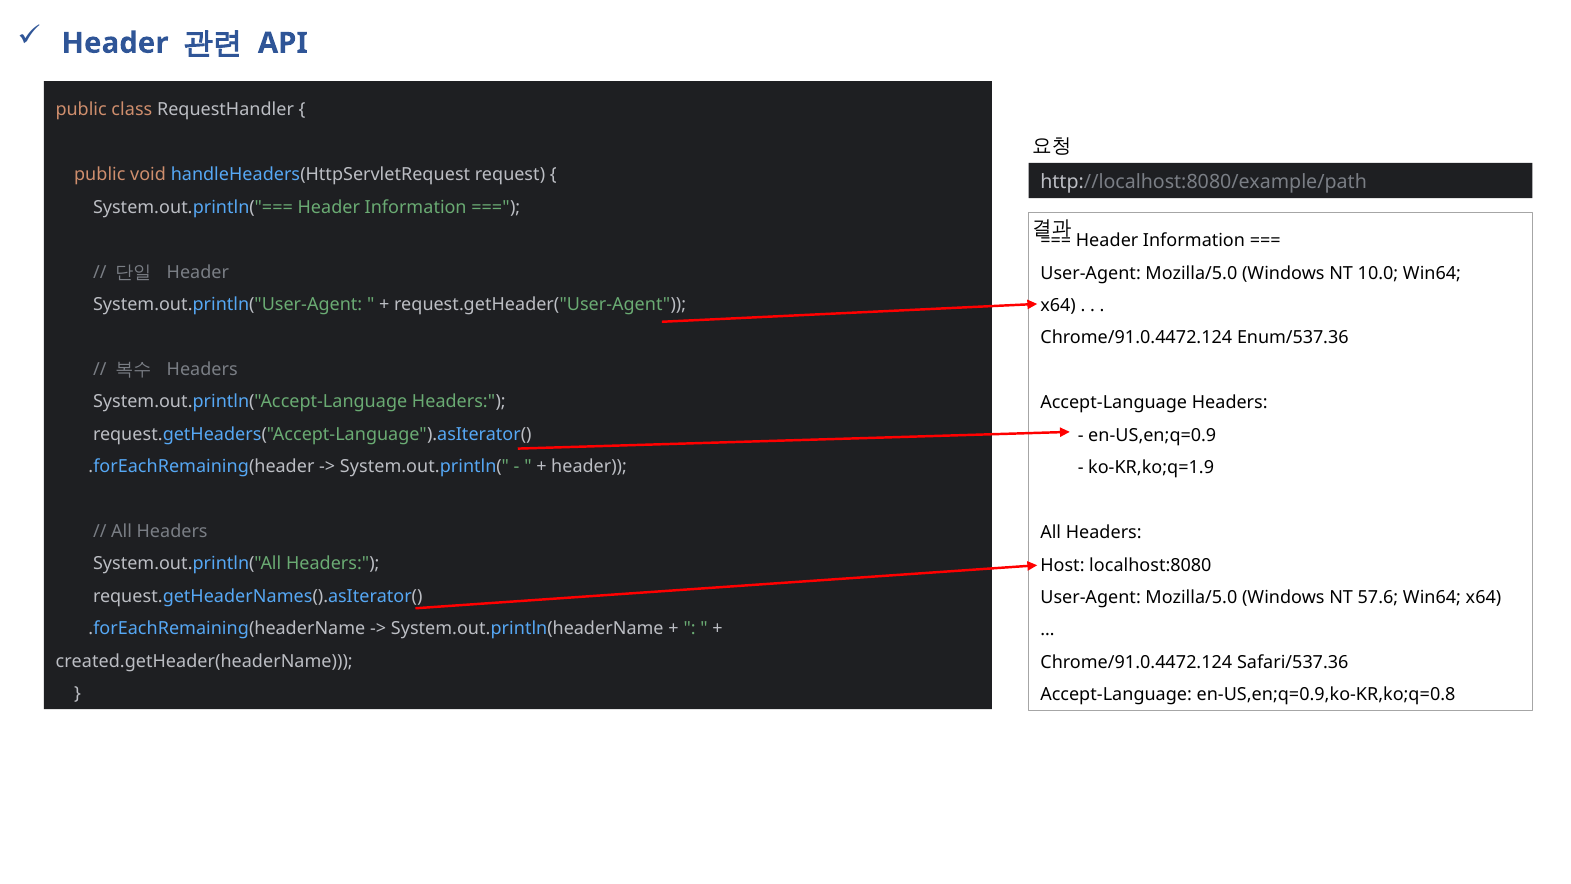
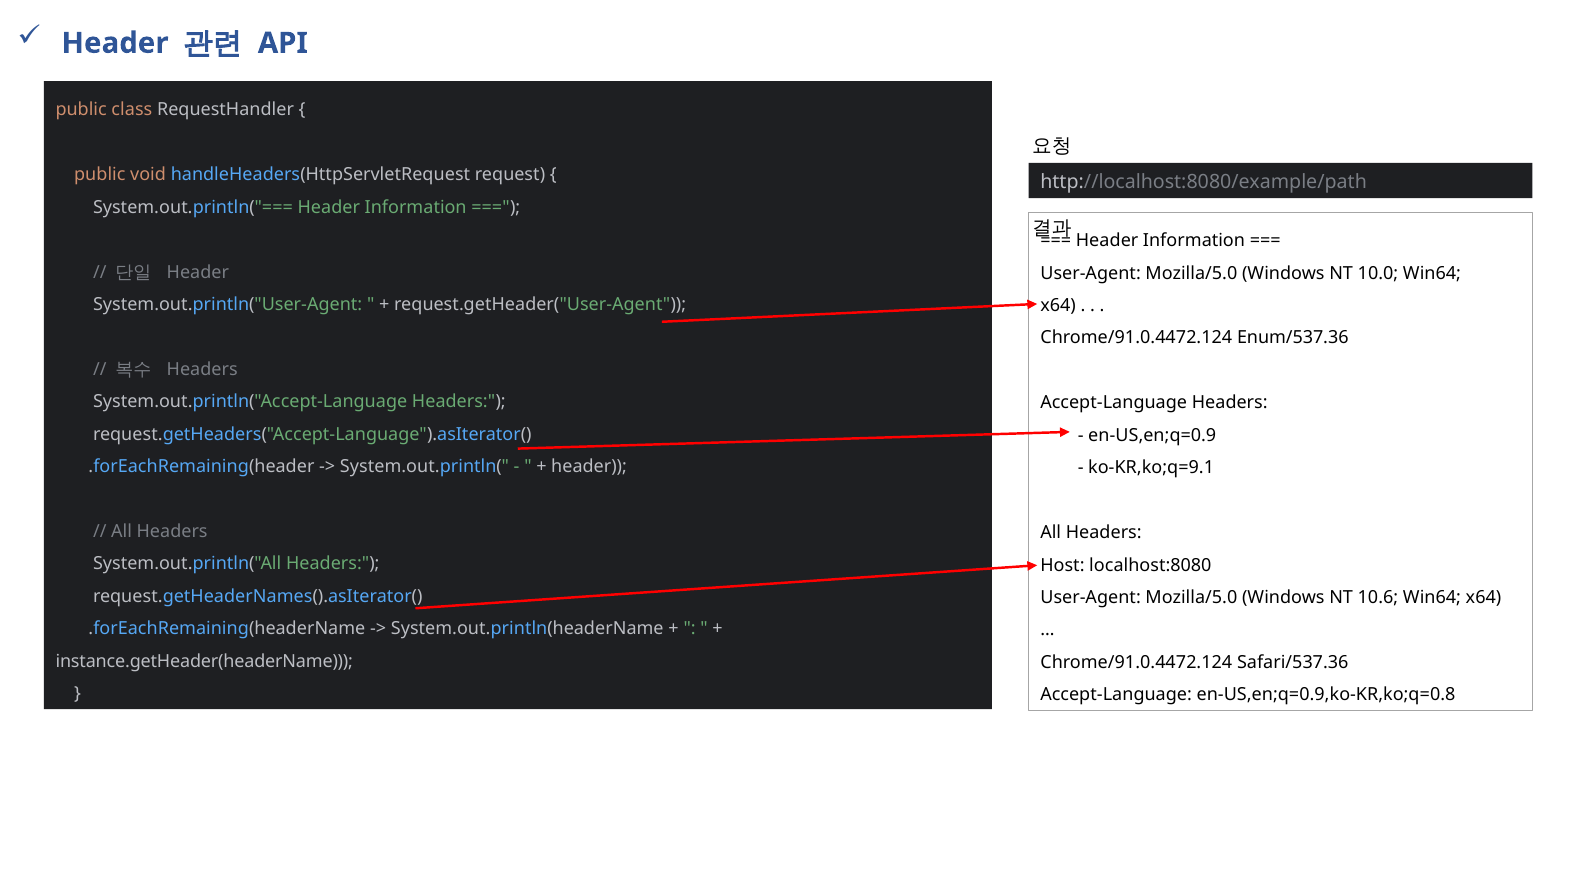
ko-KR,ko;q=1.9: ko-KR,ko;q=1.9 -> ko-KR,ko;q=9.1
57.6: 57.6 -> 10.6
created.getHeader(headerName: created.getHeader(headerName -> instance.getHeader(headerName
